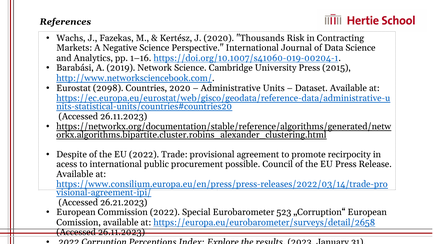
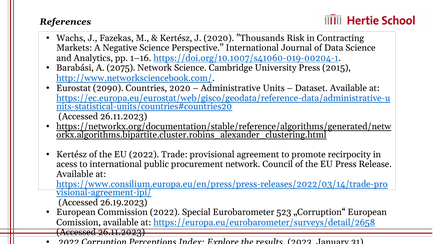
2019: 2019 -> 2075
2098: 2098 -> 2090
Despite at (72, 155): Despite -> Kertész
procurement possible: possible -> network
26.21.2023: 26.21.2023 -> 26.19.2023
